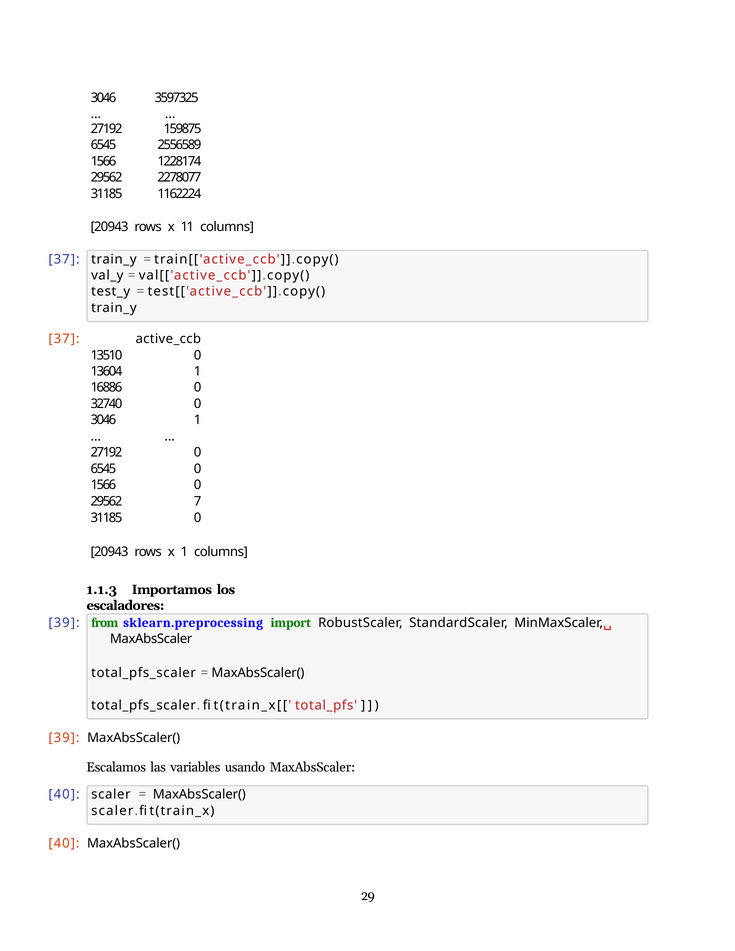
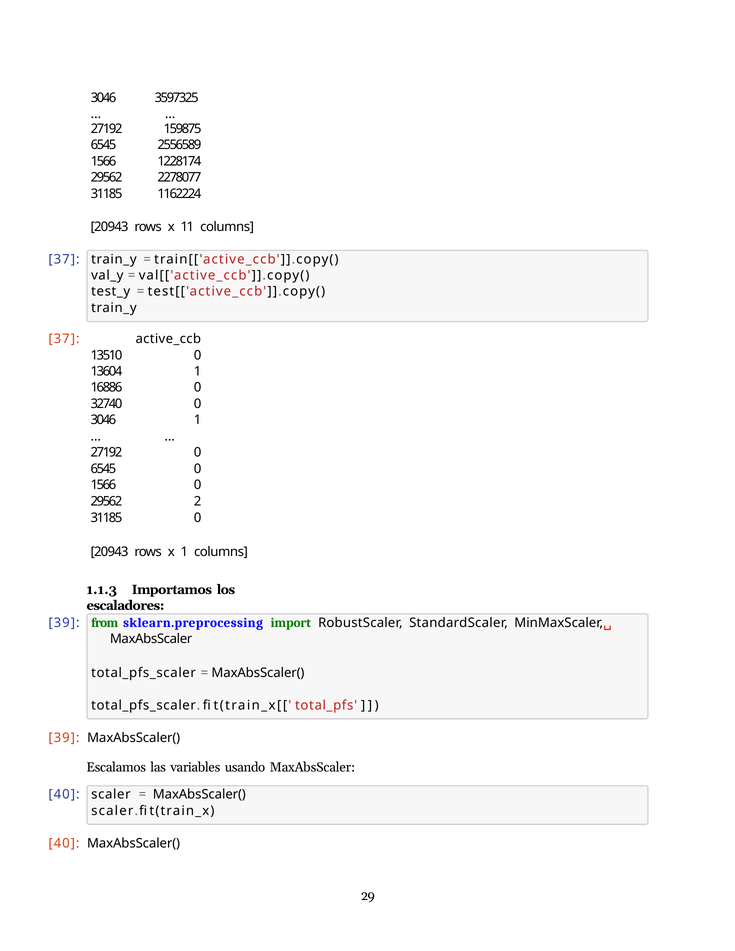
7: 7 -> 2
